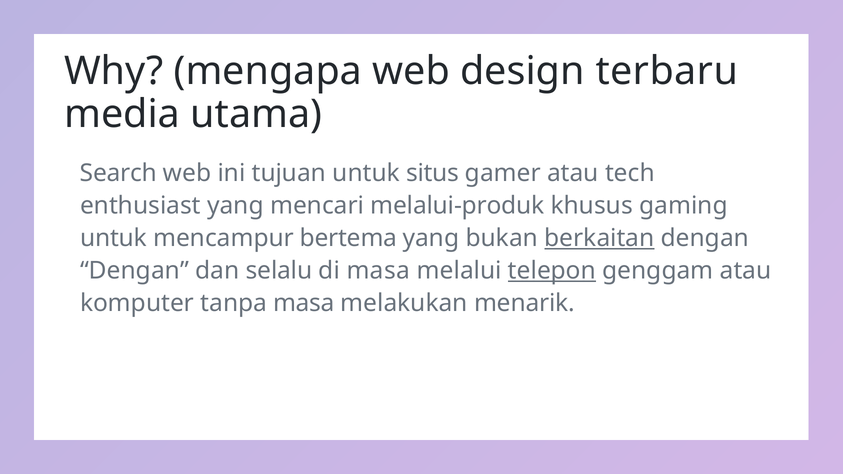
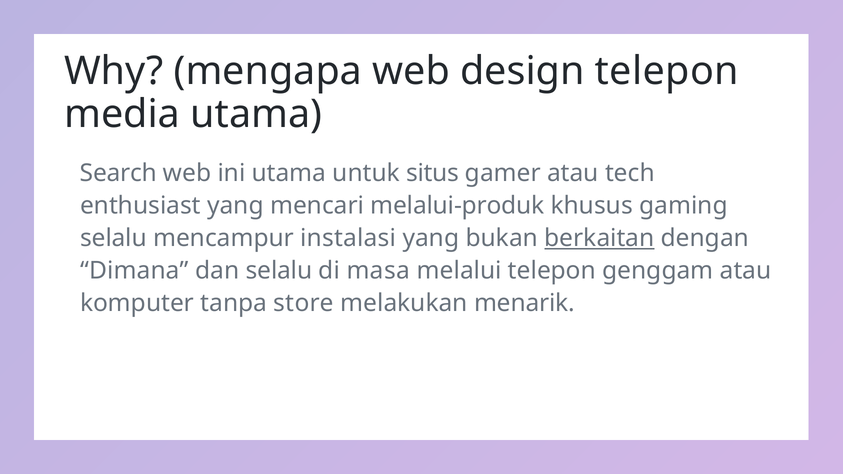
design terbaru: terbaru -> telepon
ini tujuan: tujuan -> utama
untuk at (114, 238): untuk -> selalu
bertema: bertema -> instalasi
Dengan at (134, 271): Dengan -> Dimana
telepon at (552, 271) underline: present -> none
tanpa masa: masa -> store
